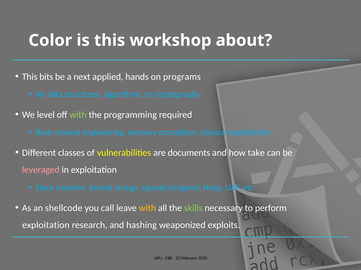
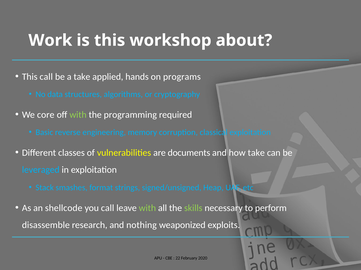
Color: Color -> Work
This bits: bits -> call
a next: next -> take
level: level -> core
leveraged colour: pink -> light blue
with at (147, 208) colour: yellow -> light green
exploitation at (46, 226): exploitation -> disassemble
hashing: hashing -> nothing
